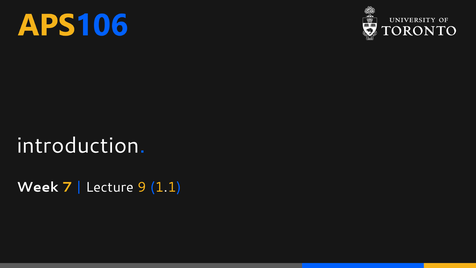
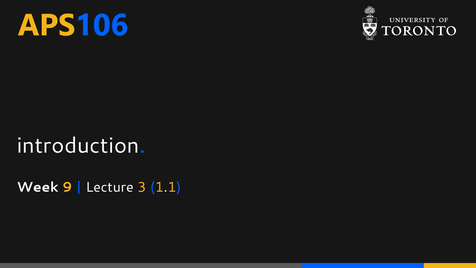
7: 7 -> 9
9: 9 -> 3
